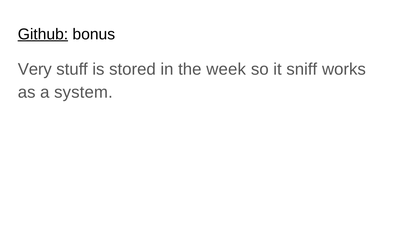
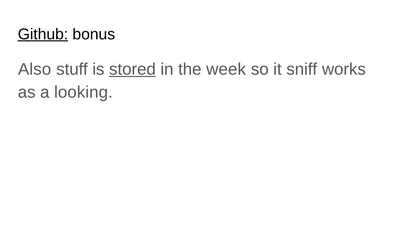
Very: Very -> Also
stored underline: none -> present
system: system -> looking
